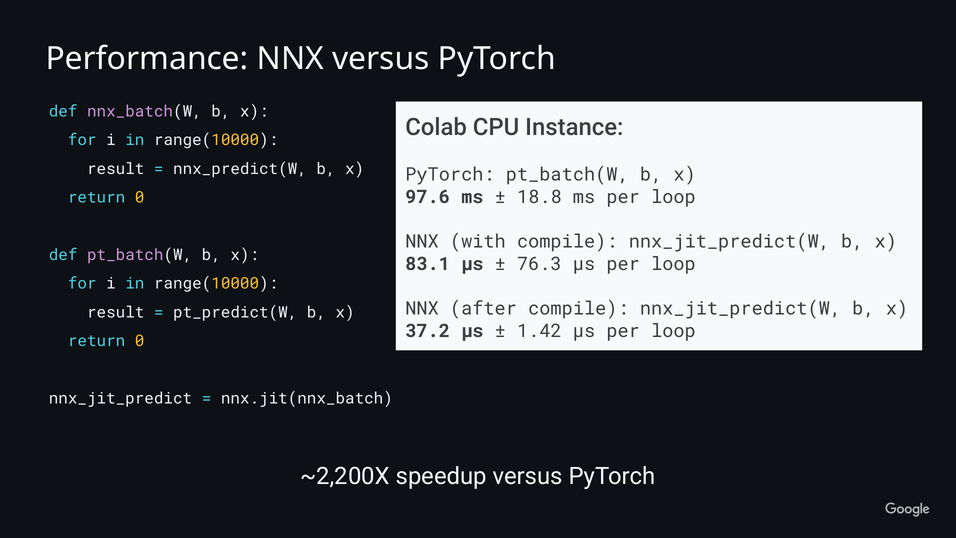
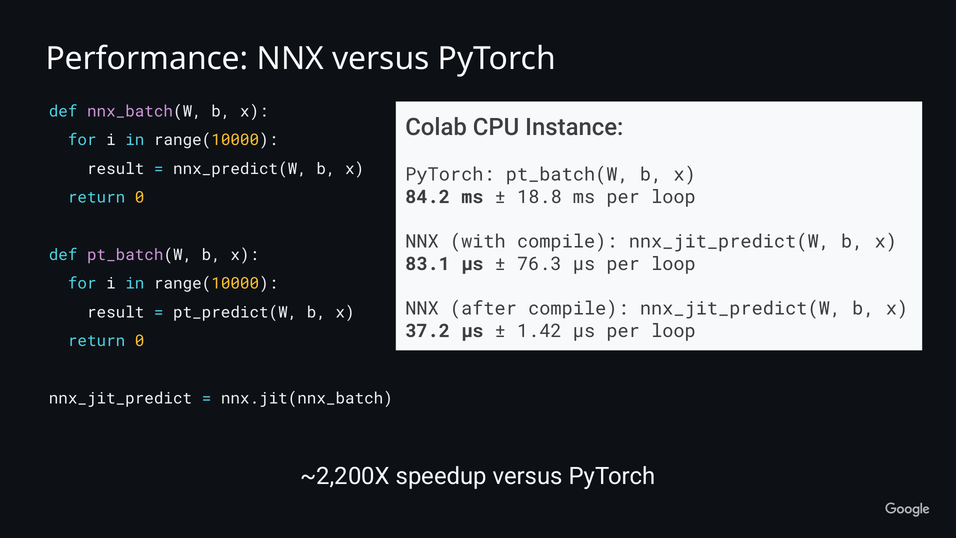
97.6: 97.6 -> 84.2
